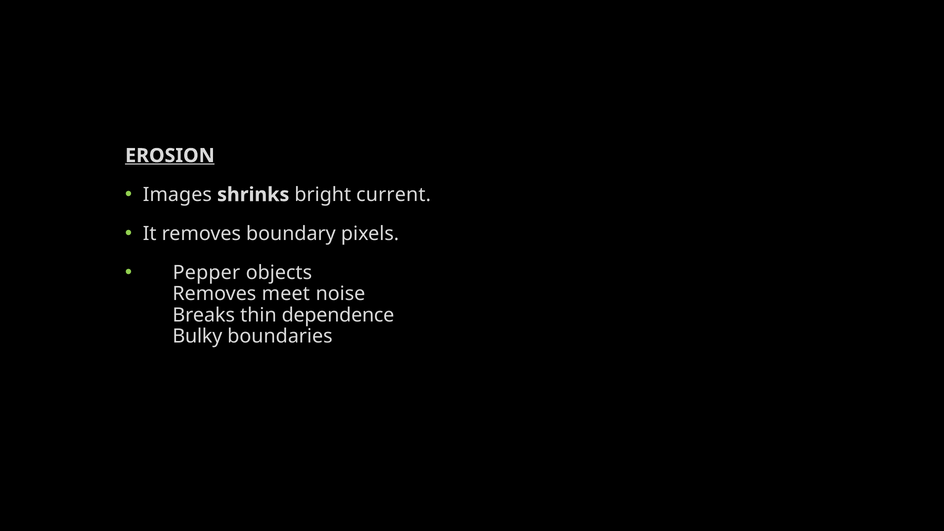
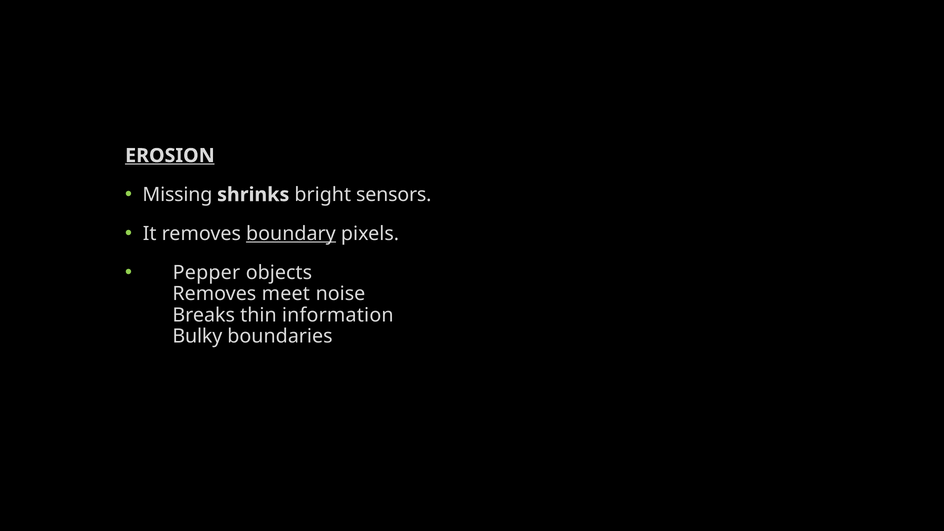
Images: Images -> Missing
current: current -> sensors
boundary underline: none -> present
dependence: dependence -> information
